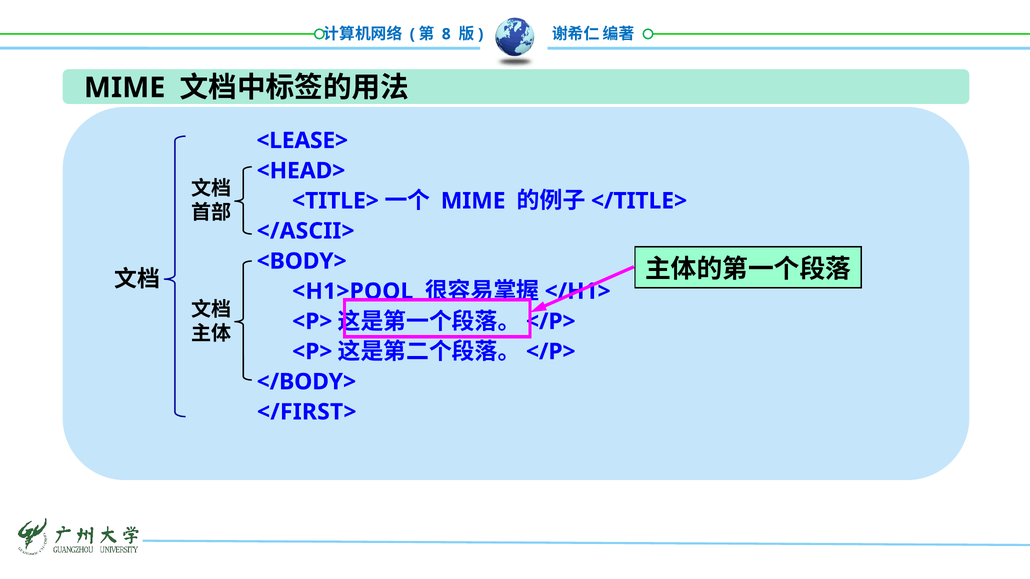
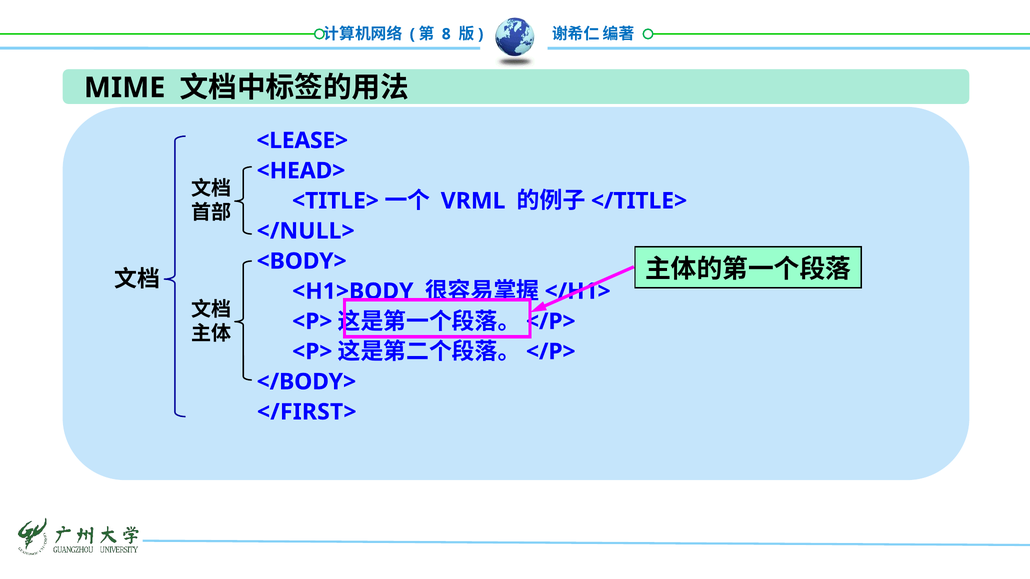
MIME at (473, 201): MIME -> VRML
</ASCII>: </ASCII> -> </NULL>
<H1>POOL: <H1>POOL -> <H1>BODY
